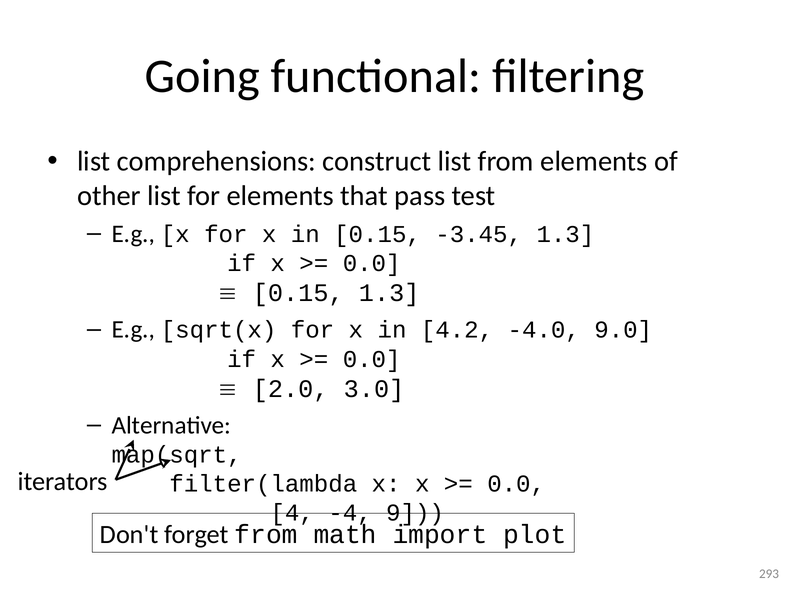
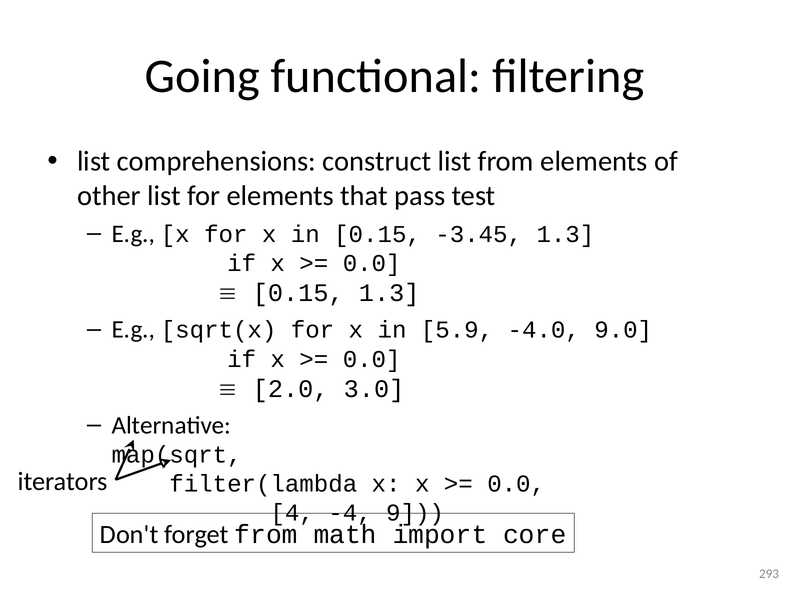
4.2: 4.2 -> 5.9
plot: plot -> core
